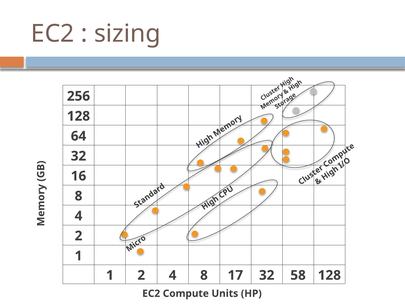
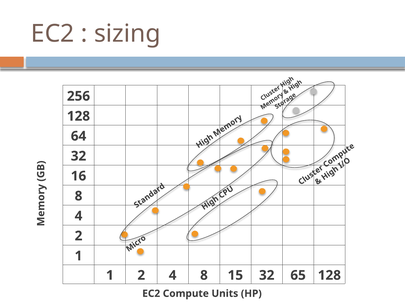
17: 17 -> 15
58: 58 -> 65
